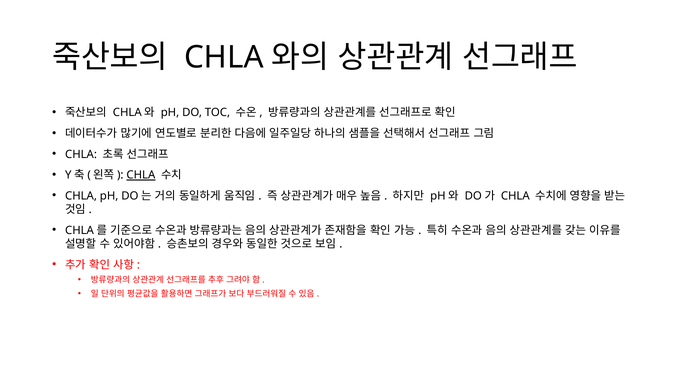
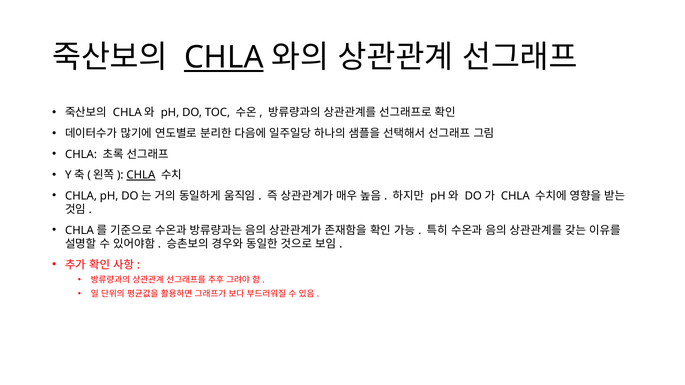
CHLA at (224, 58) underline: none -> present
